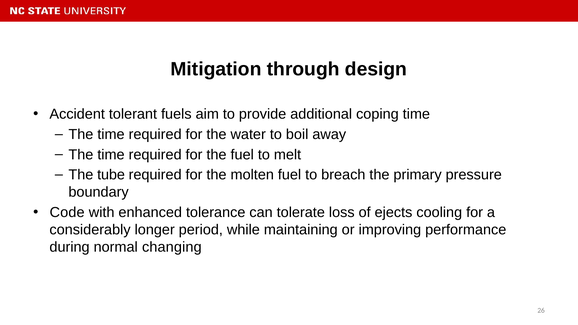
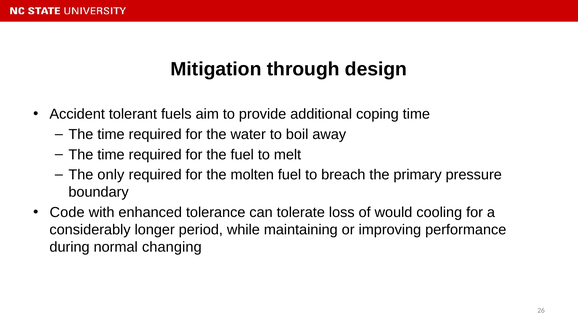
tube: tube -> only
ejects: ejects -> would
